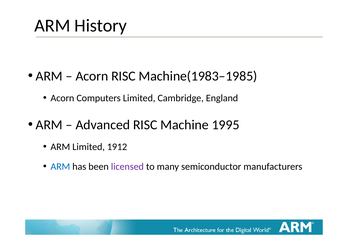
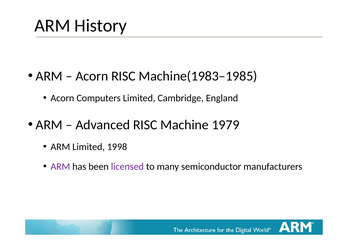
1995: 1995 -> 1979
1912: 1912 -> 1998
ARM at (60, 167) colour: blue -> purple
